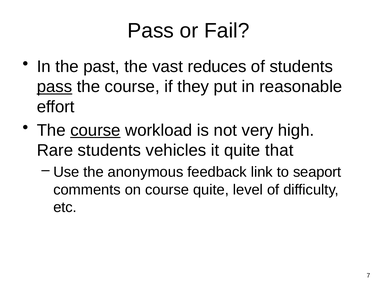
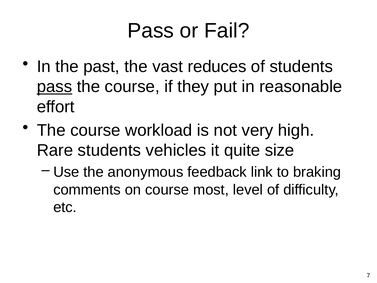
course at (95, 130) underline: present -> none
that: that -> size
seaport: seaport -> braking
course quite: quite -> most
